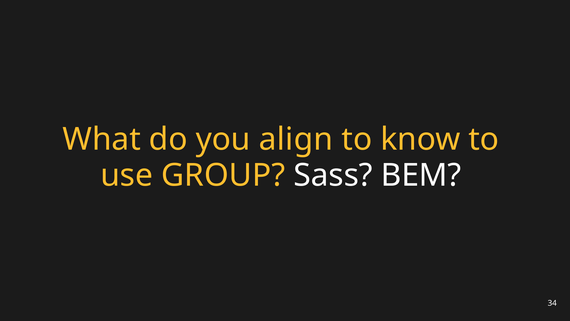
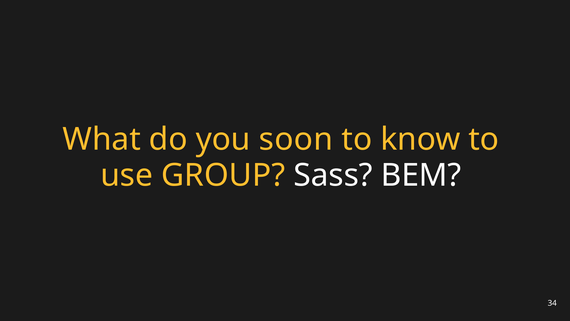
align: align -> soon
